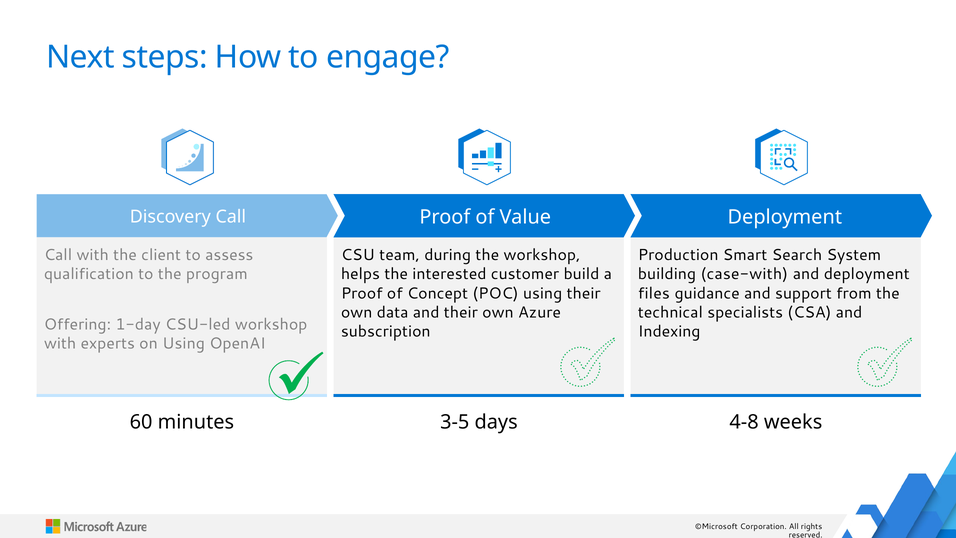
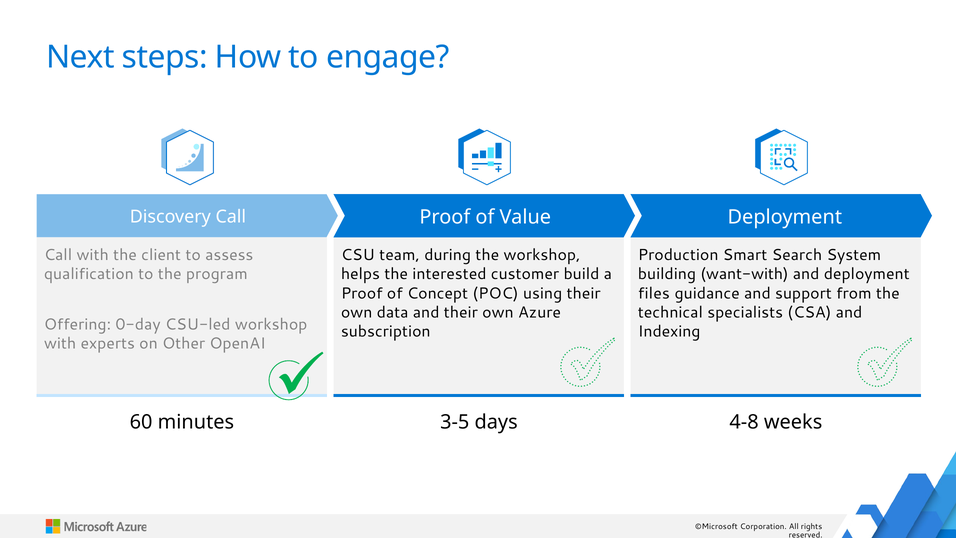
case-with: case-with -> want-with
1-day: 1-day -> 0-day
on Using: Using -> Other
